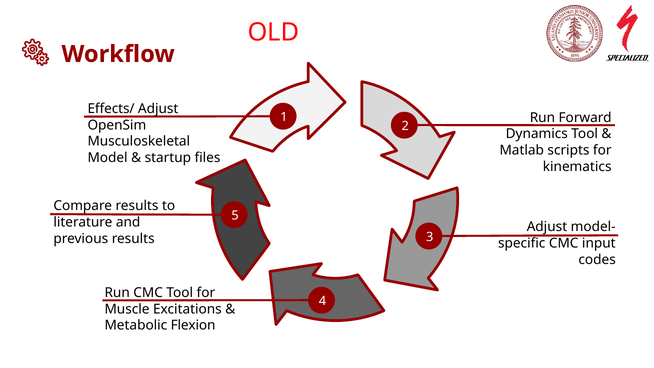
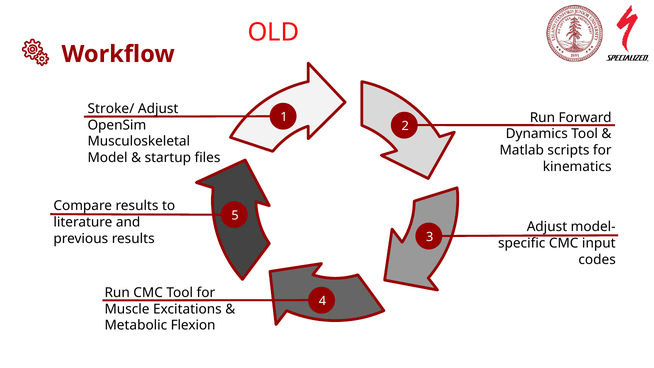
Effects/: Effects/ -> Stroke/
